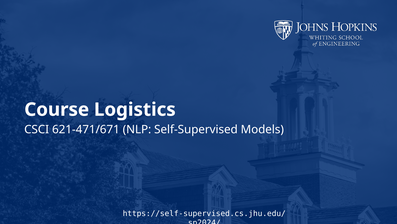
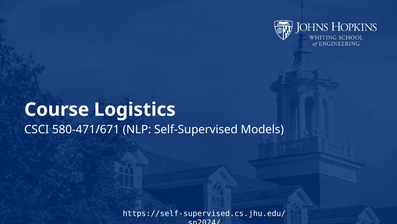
621-471/671: 621-471/671 -> 580-471/671
